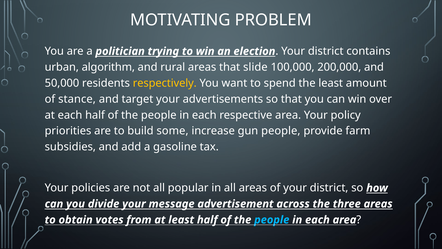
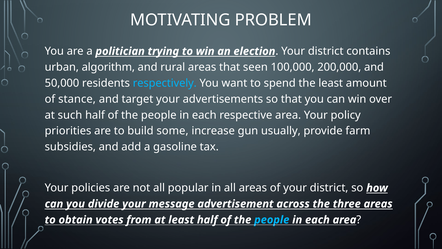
slide: slide -> seen
respectively colour: yellow -> light blue
at each: each -> such
gun people: people -> usually
